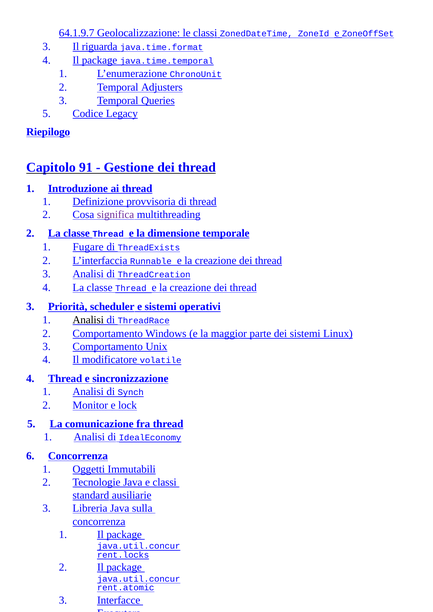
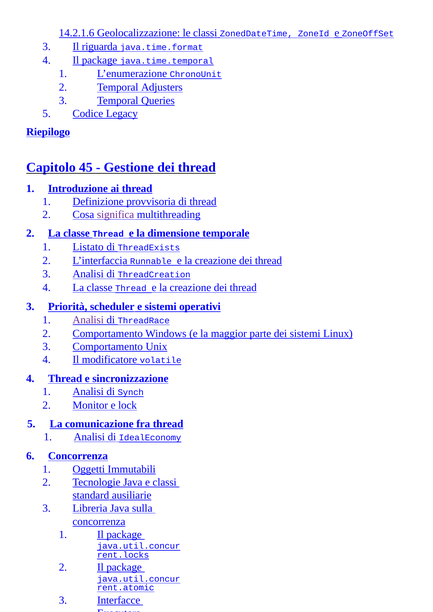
64.1.9.7: 64.1.9.7 -> 14.2.1.6
91: 91 -> 45
Fugare: Fugare -> Listato
Analisi at (88, 320) colour: black -> purple
